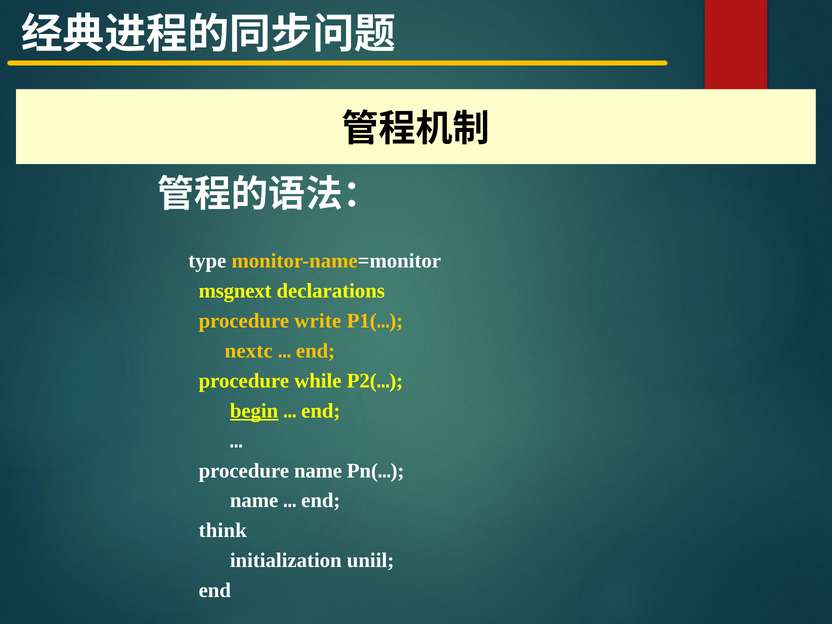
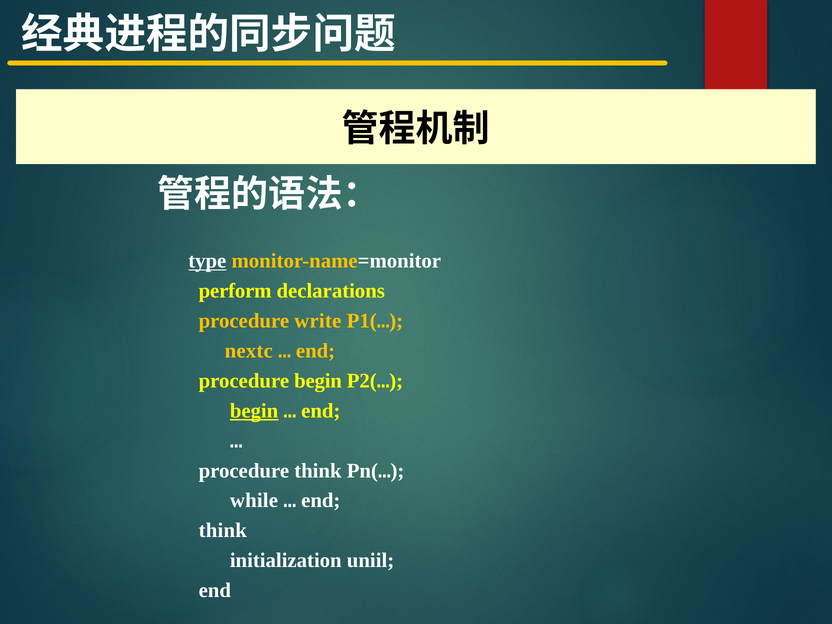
type underline: none -> present
msgnext: msgnext -> perform
procedure while: while -> begin
procedure name: name -> think
name at (254, 501): name -> while
